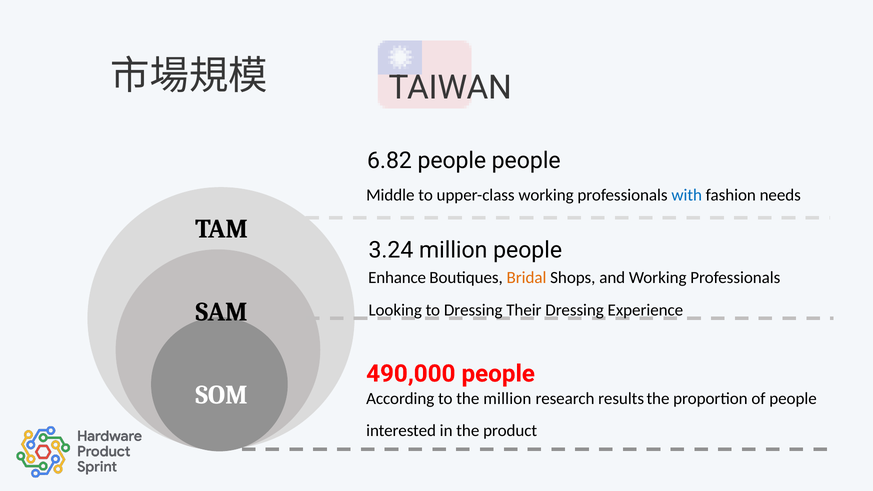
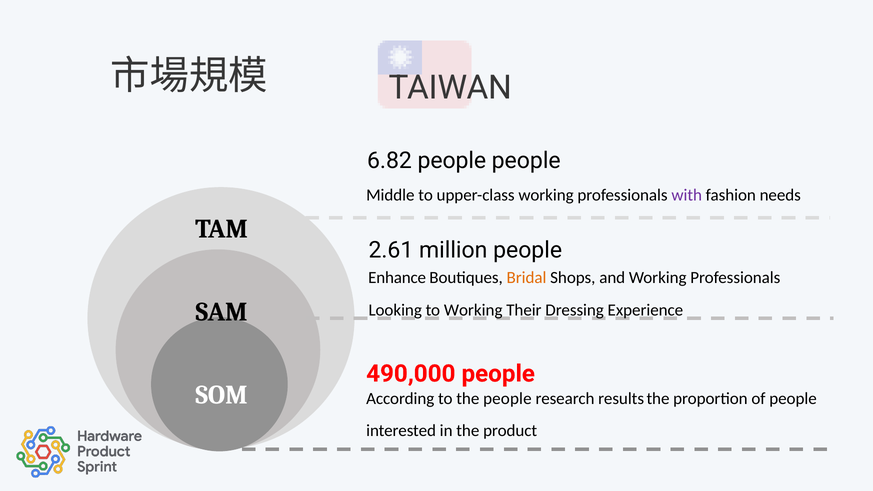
with colour: blue -> purple
3.24: 3.24 -> 2.61
to Dressing: Dressing -> Working
the million: million -> people
